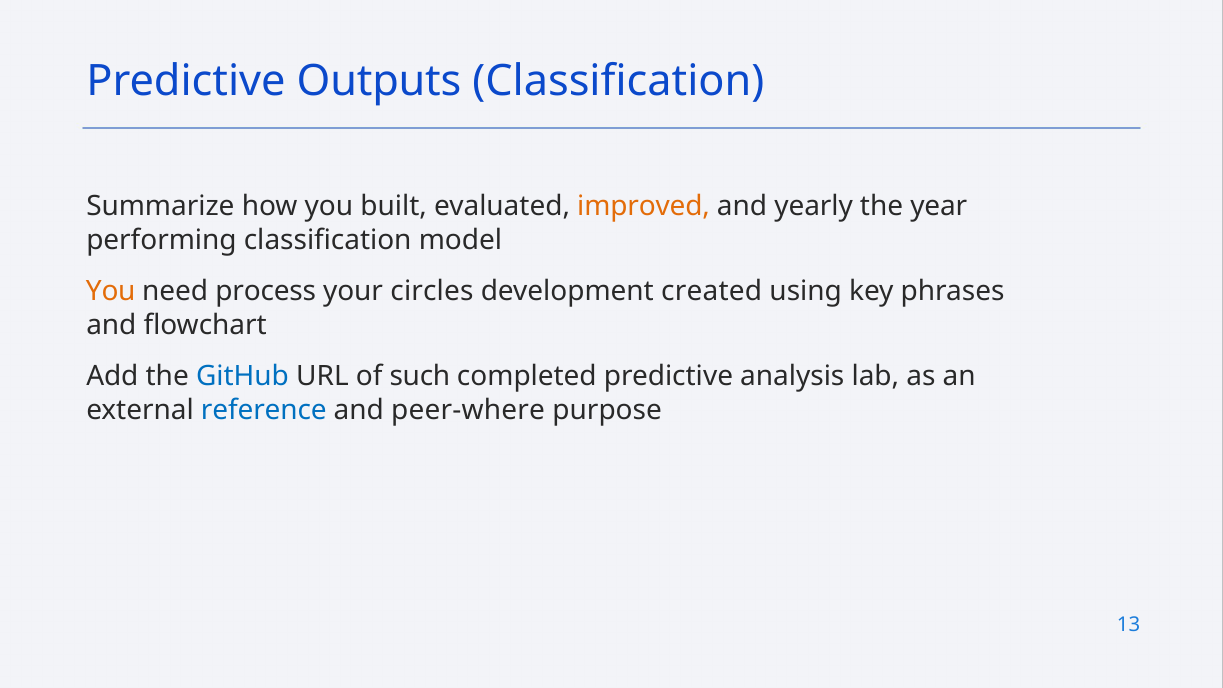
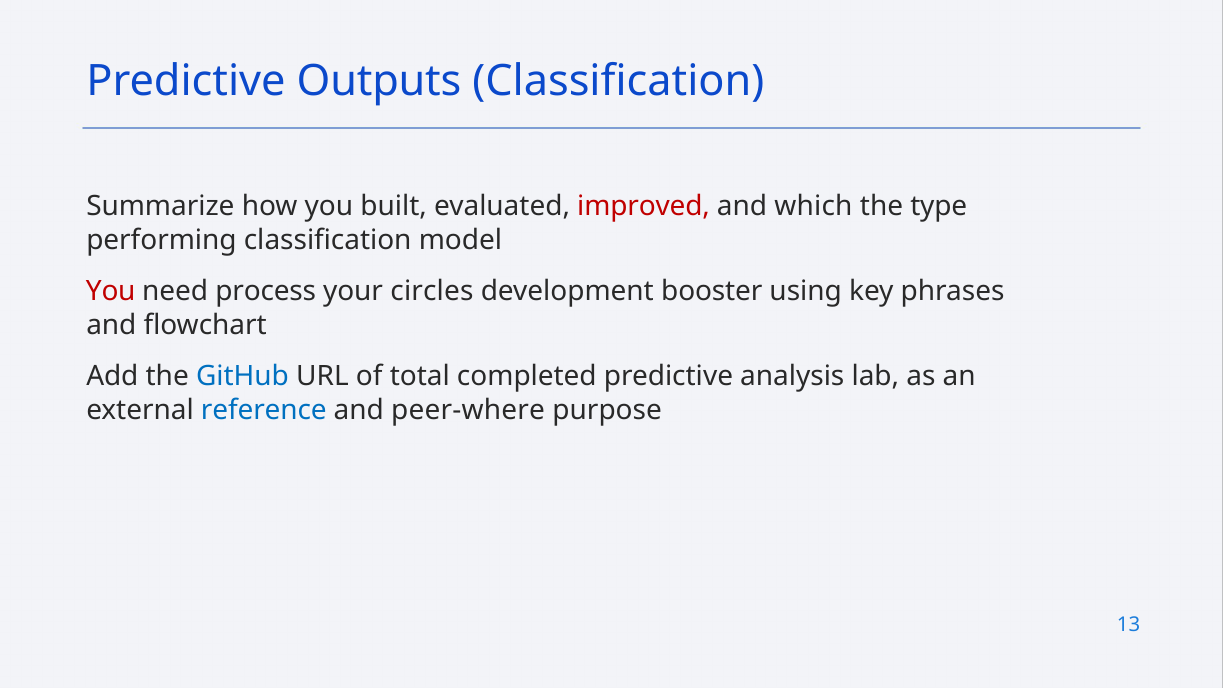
improved colour: orange -> red
yearly: yearly -> which
year: year -> type
You at (111, 291) colour: orange -> red
created: created -> booster
such: such -> total
